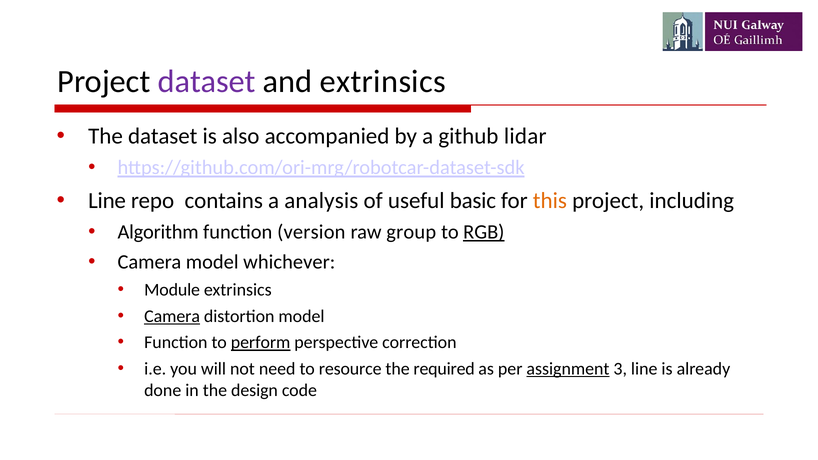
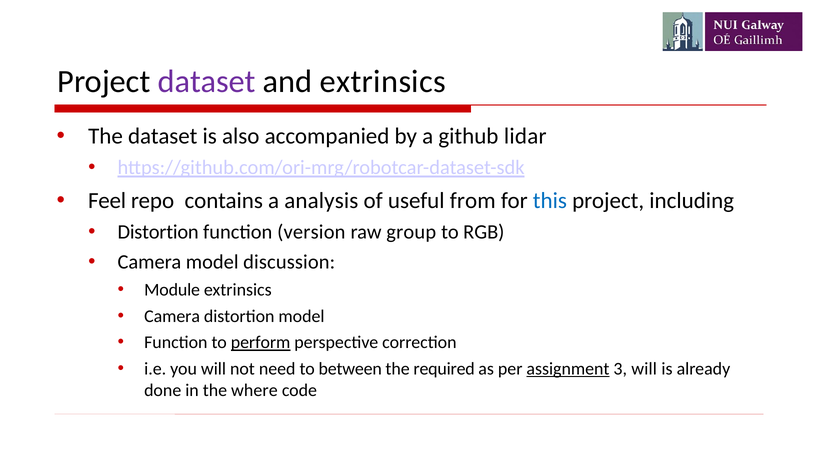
Line at (107, 201): Line -> Feel
basic: basic -> from
this colour: orange -> blue
Algorithm at (158, 232): Algorithm -> Distortion
RGB underline: present -> none
whichever: whichever -> discussion
Camera at (172, 316) underline: present -> none
resource: resource -> between
3 line: line -> will
design: design -> where
